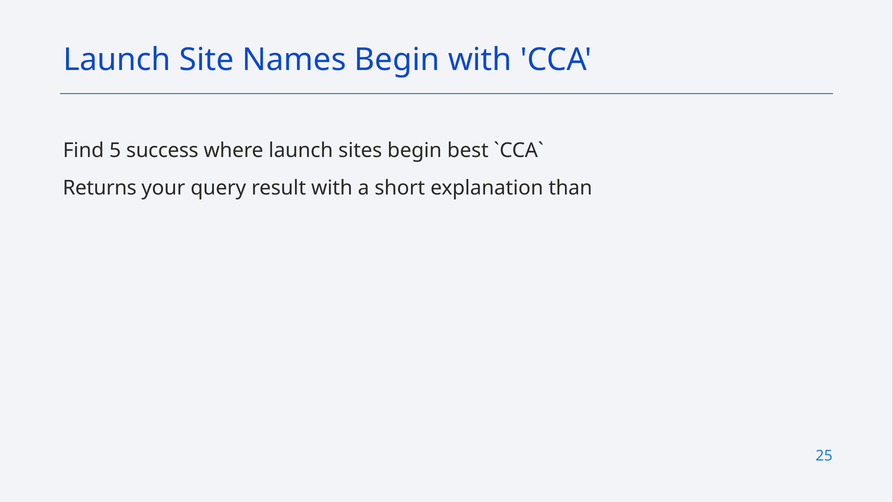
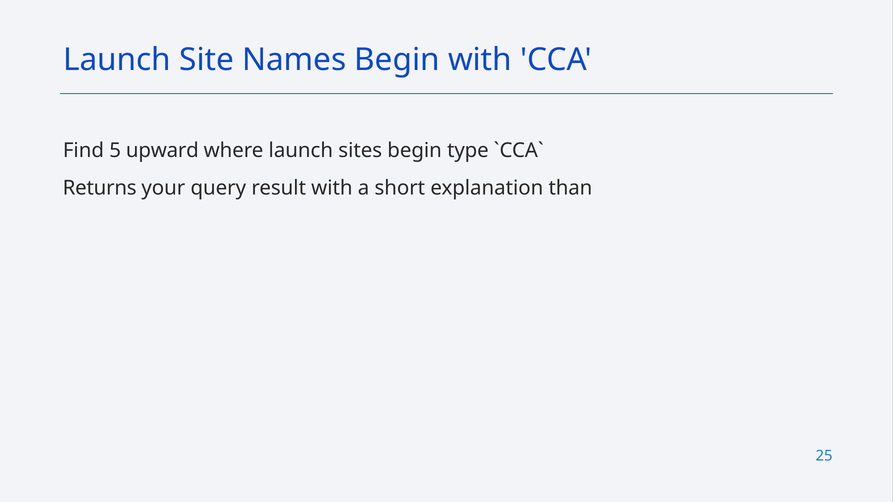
success: success -> upward
best: best -> type
